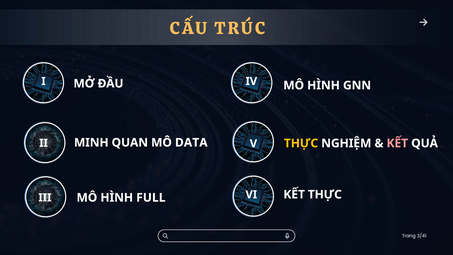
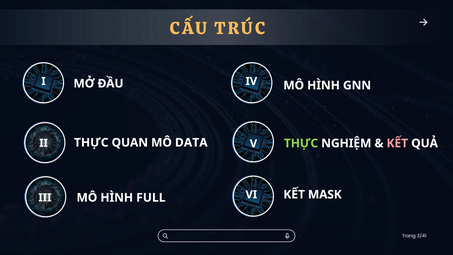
MINH at (91, 142): MINH -> THỰC
THỰC at (301, 143) colour: yellow -> light green
KẾT THỰC: THỰC -> MASK
